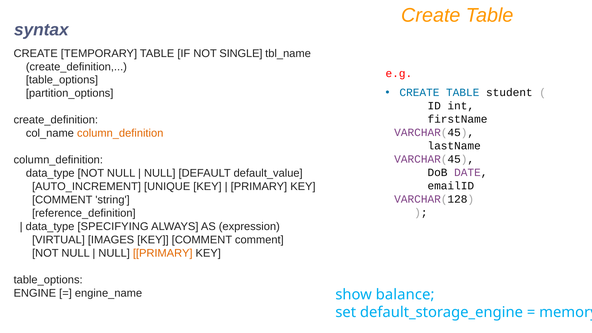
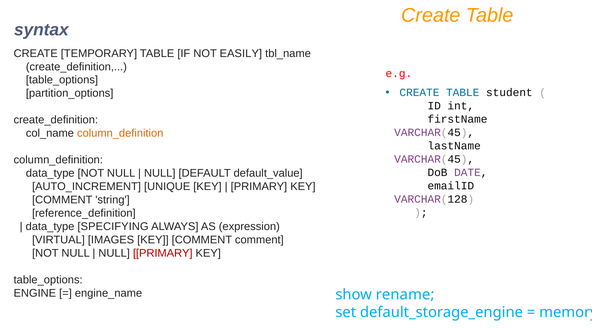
SINGLE: SINGLE -> EASILY
PRIMARY at (163, 253) colour: orange -> red
balance: balance -> rename
